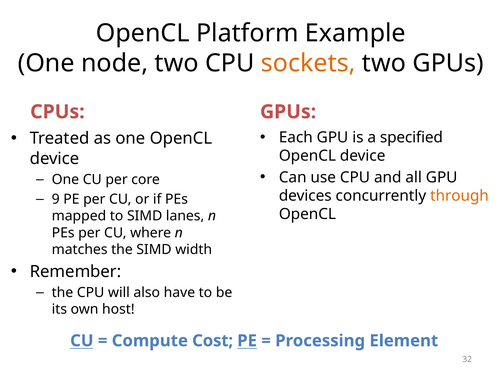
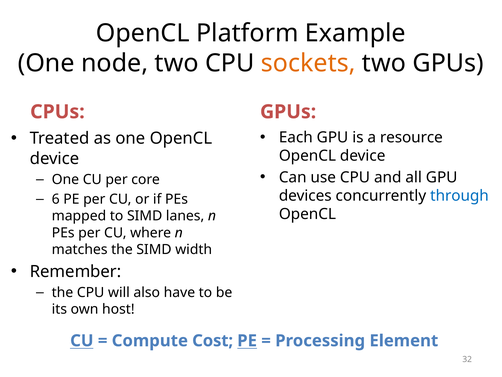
specified: specified -> resource
through colour: orange -> blue
9: 9 -> 6
